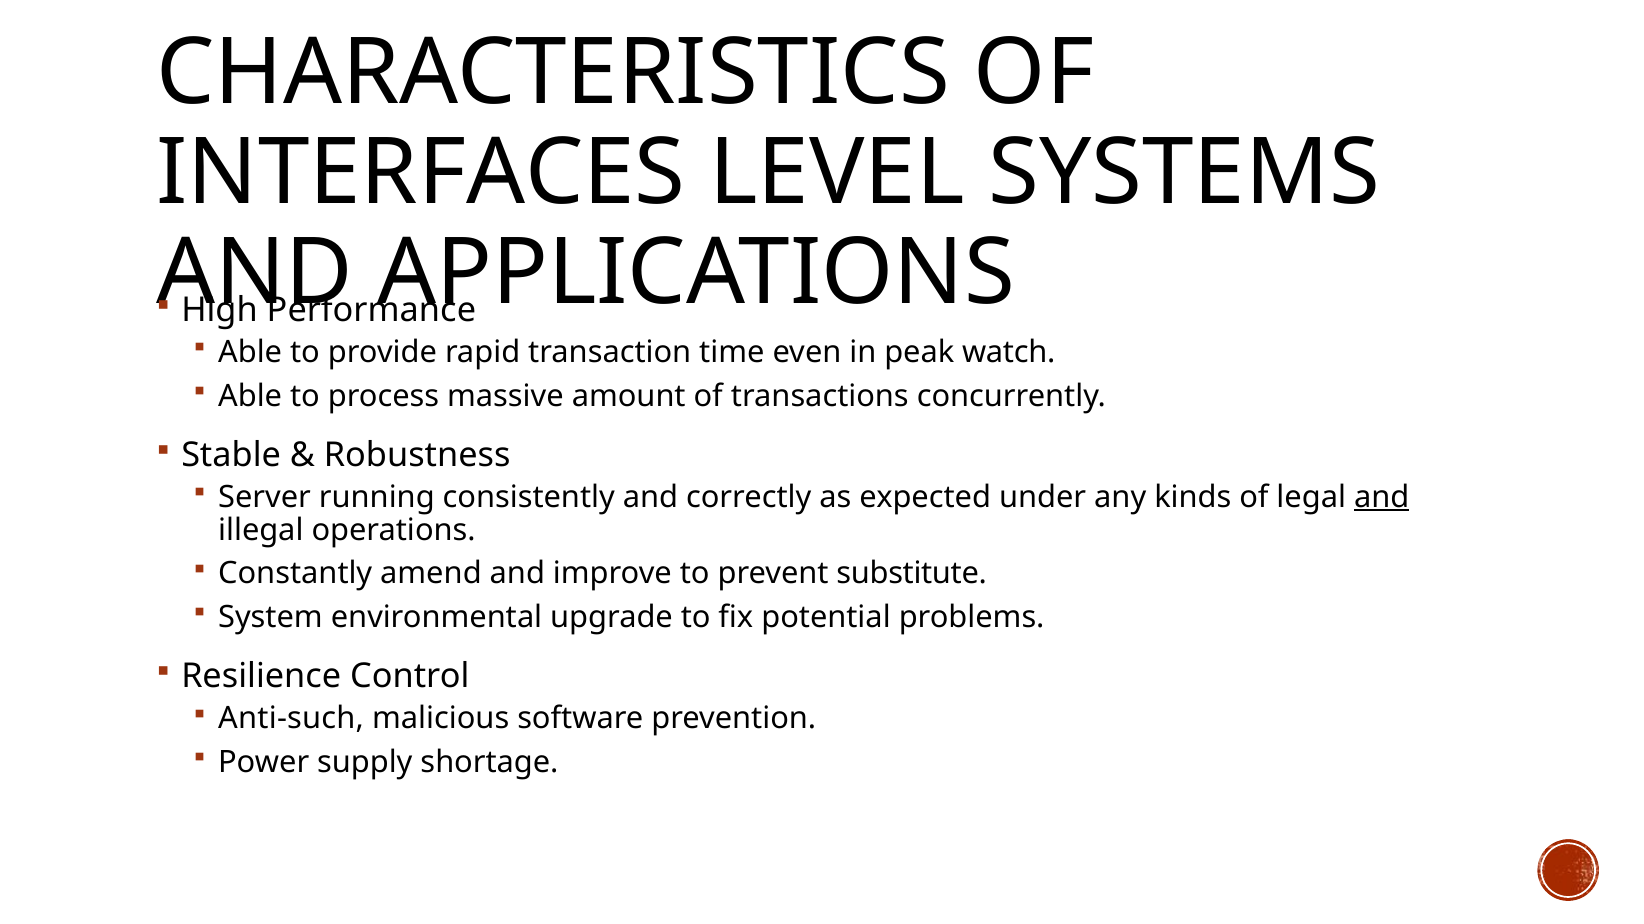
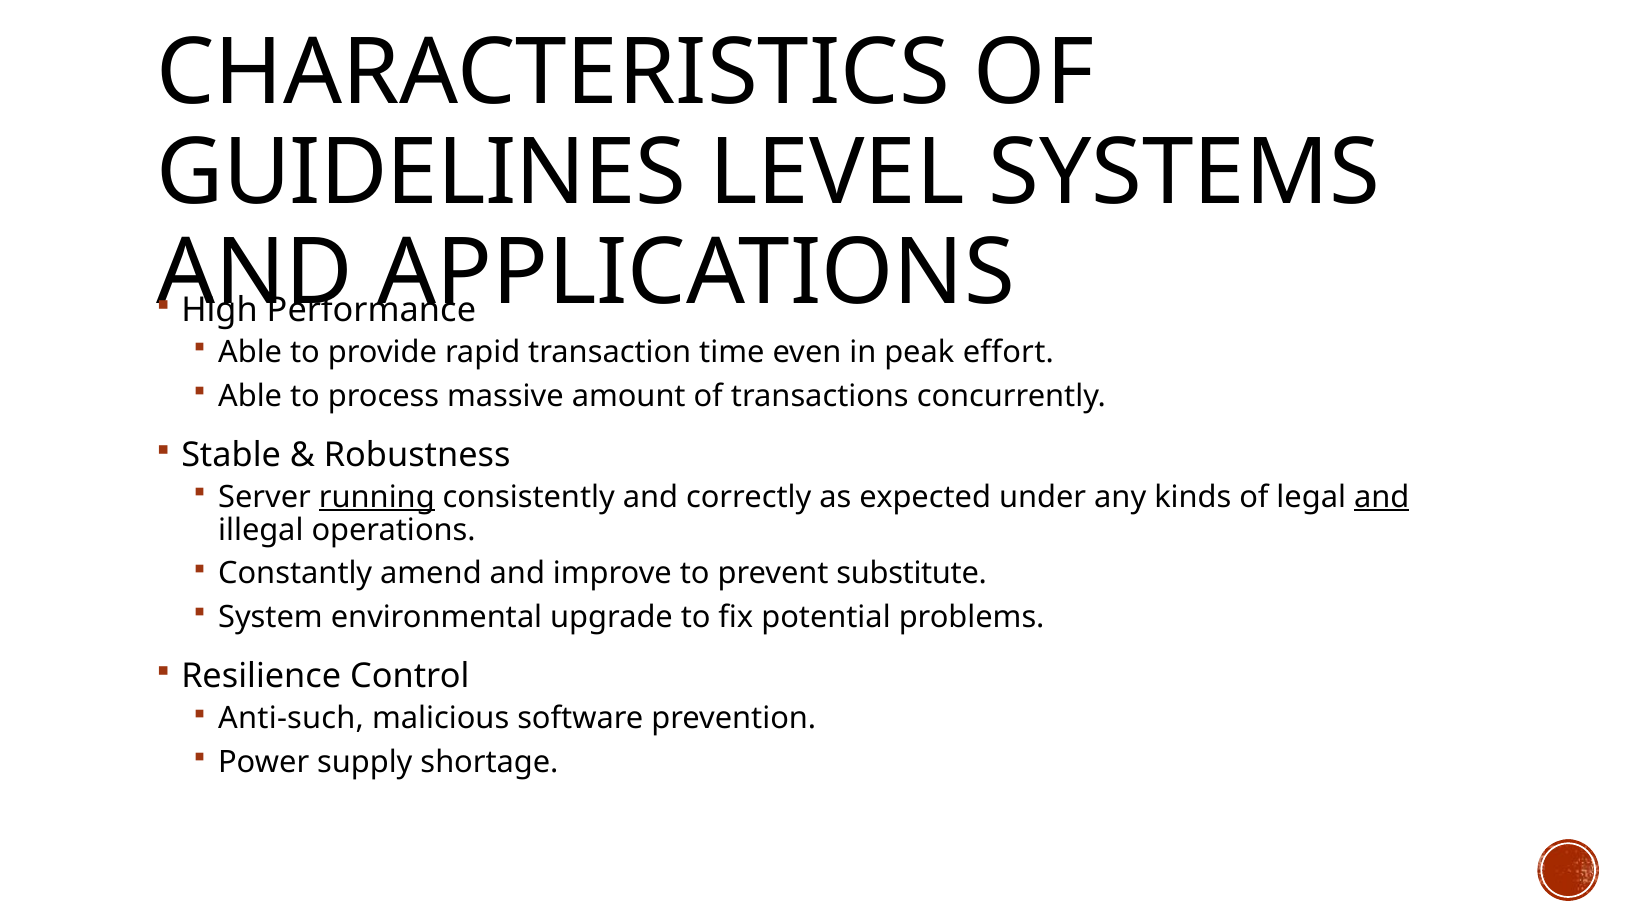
INTERFACES: INTERFACES -> GUIDELINES
watch: watch -> effort
running underline: none -> present
